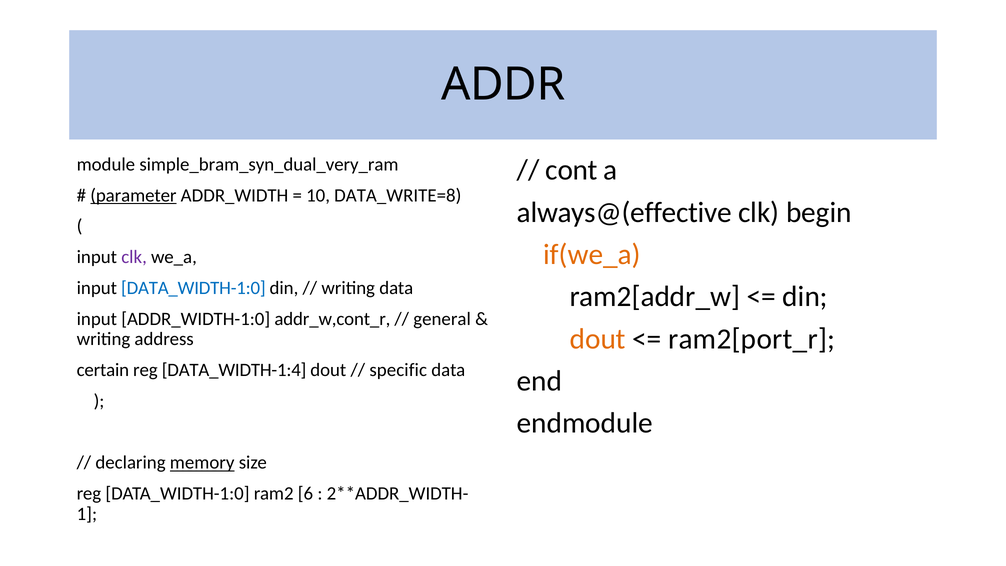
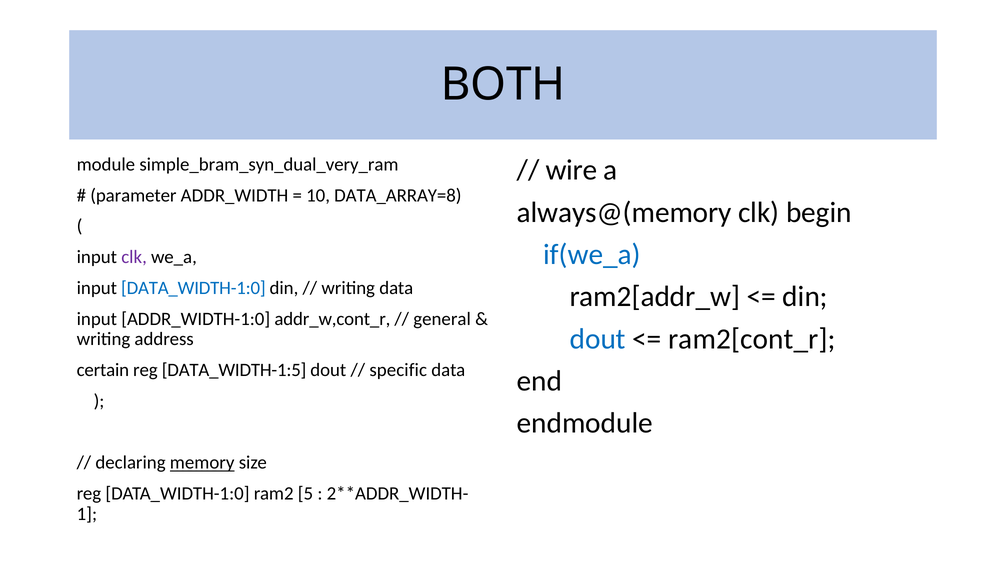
ADDR: ADDR -> BOTH
cont: cont -> wire
parameter underline: present -> none
DATA_WRITE=8: DATA_WRITE=8 -> DATA_ARRAY=8
always@(effective: always@(effective -> always@(memory
if(we_a colour: orange -> blue
dout at (598, 339) colour: orange -> blue
ram2[port_r: ram2[port_r -> ram2[cont_r
DATA_WIDTH-1:4: DATA_WIDTH-1:4 -> DATA_WIDTH-1:5
6: 6 -> 5
